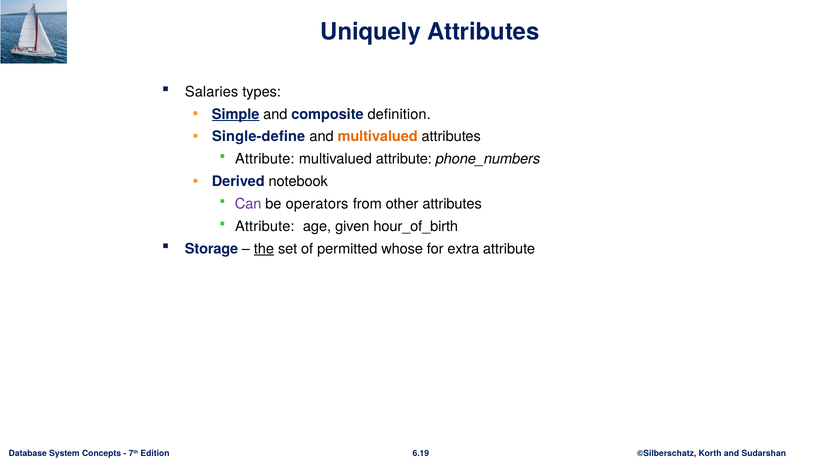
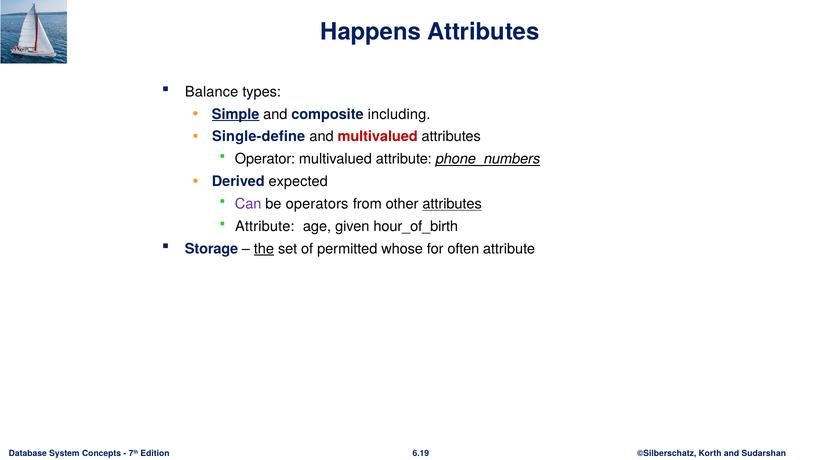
Uniquely: Uniquely -> Happens
Salaries: Salaries -> Balance
definition: definition -> including
multivalued at (378, 137) colour: orange -> red
Attribute at (265, 159): Attribute -> Operator
phone_numbers underline: none -> present
notebook: notebook -> expected
attributes at (452, 204) underline: none -> present
extra: extra -> often
